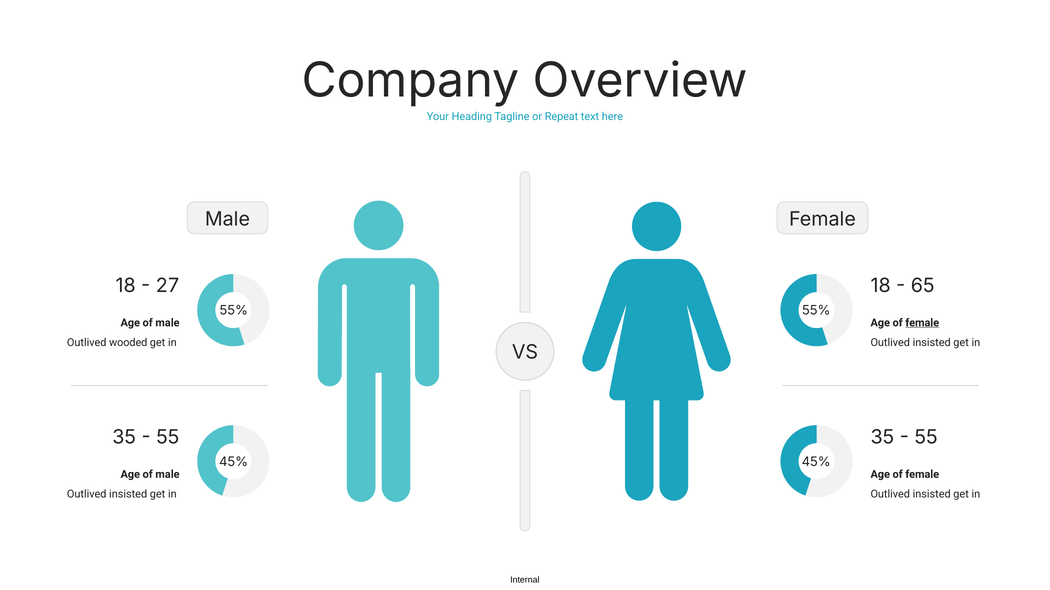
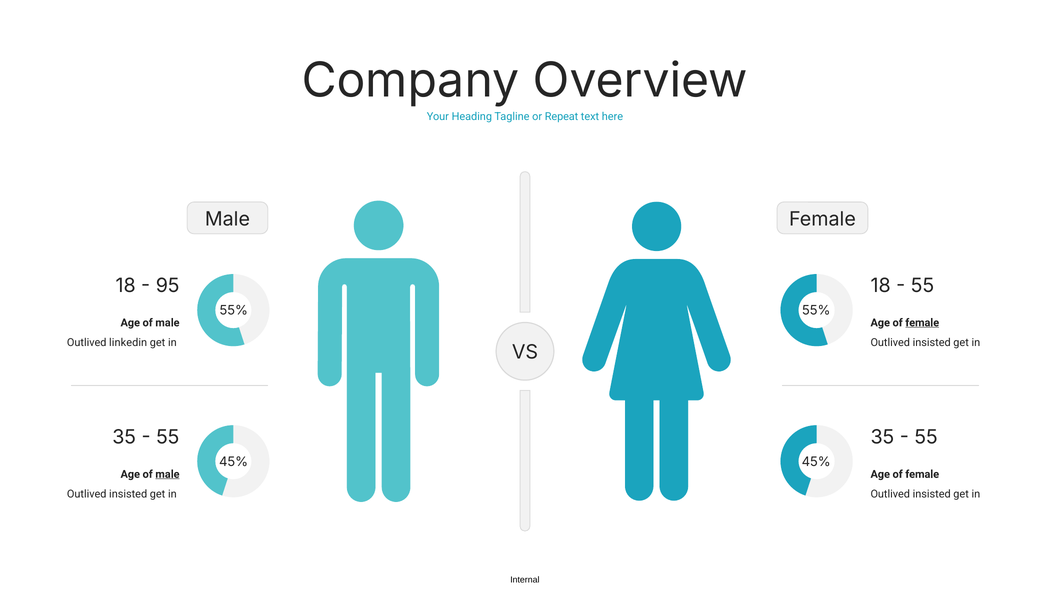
27: 27 -> 95
65 at (923, 286): 65 -> 55
wooded: wooded -> linkedin
male at (167, 475) underline: none -> present
